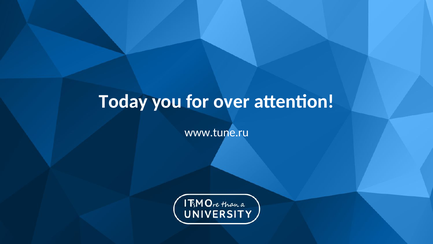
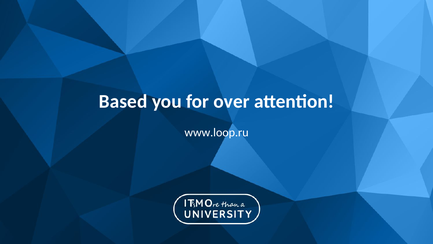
Today: Today -> Based
www.tune.ru: www.tune.ru -> www.loop.ru
